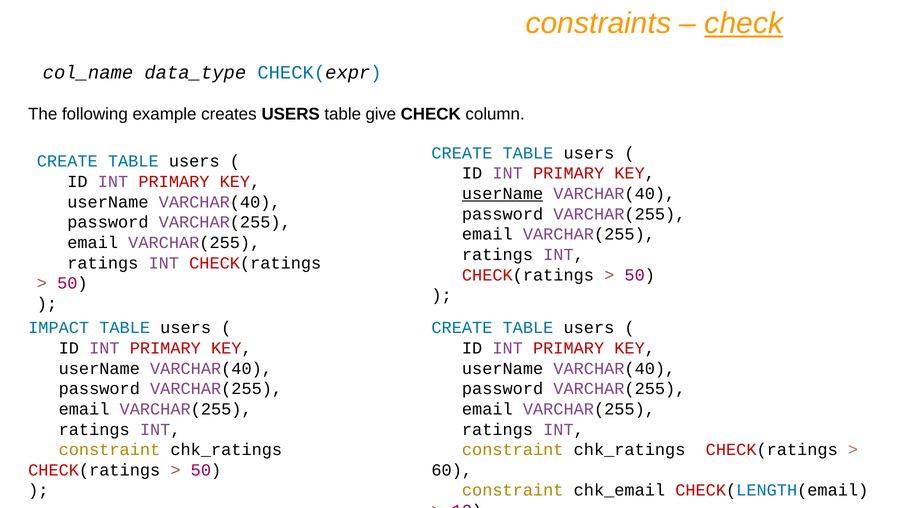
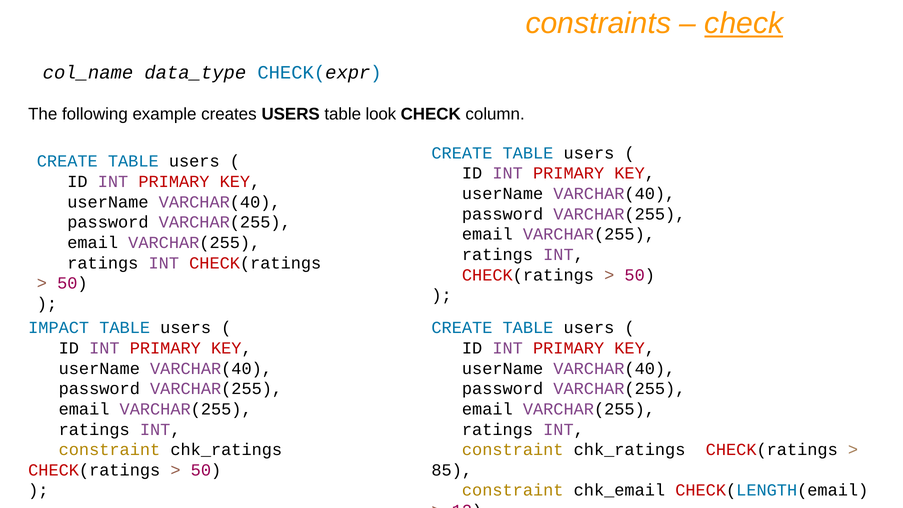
give: give -> look
userName at (503, 194) underline: present -> none
60: 60 -> 85
